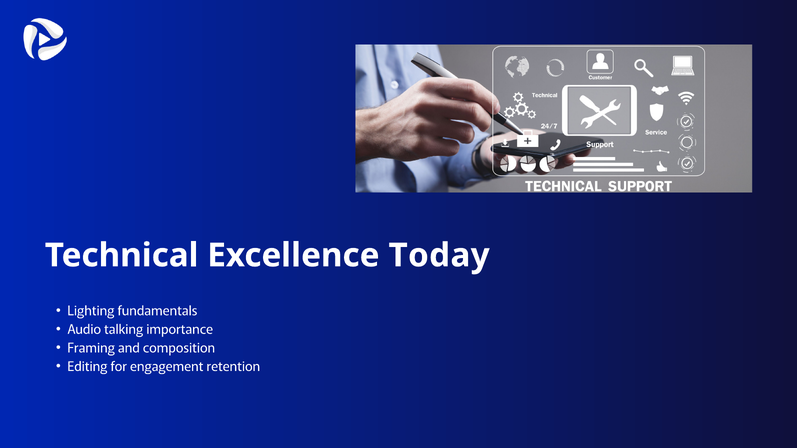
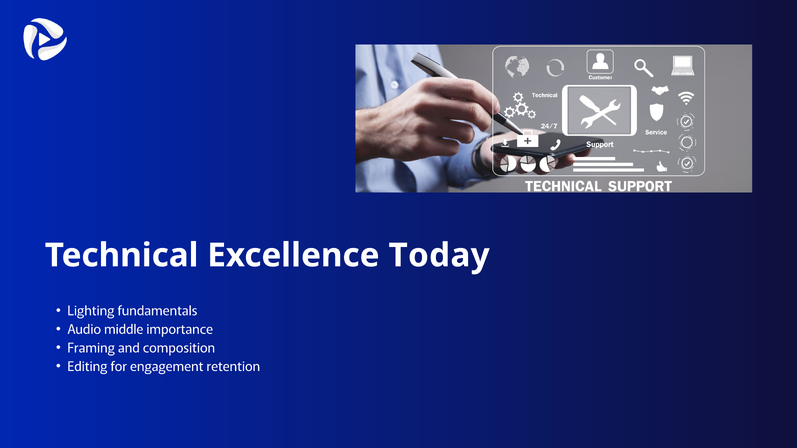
talking: talking -> middle
